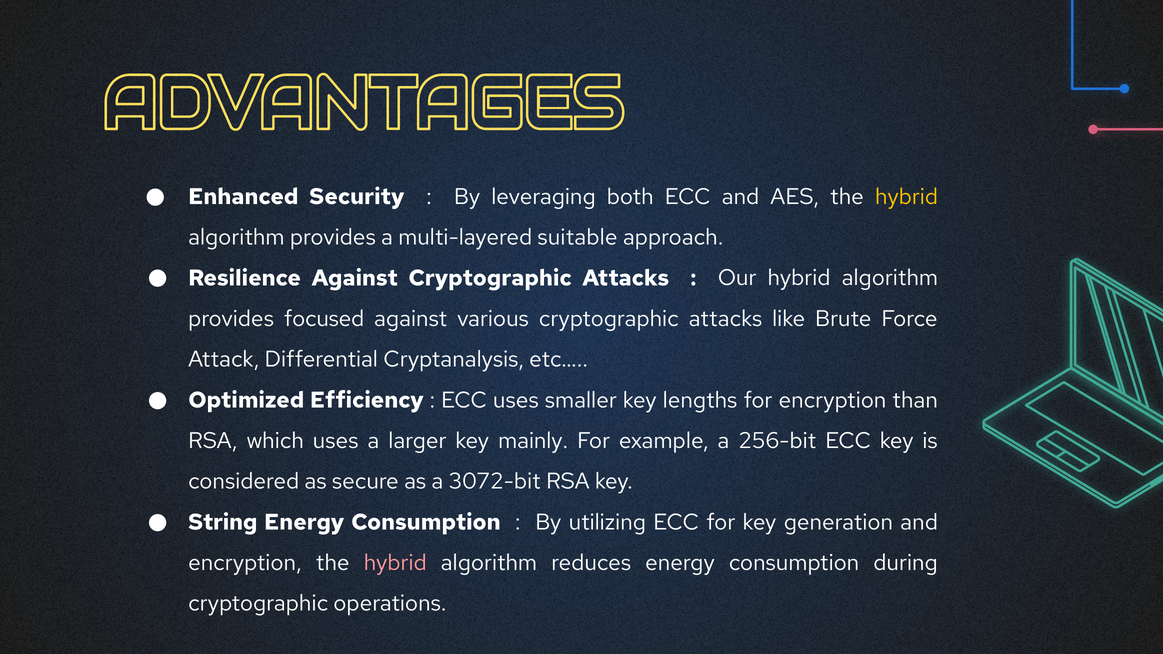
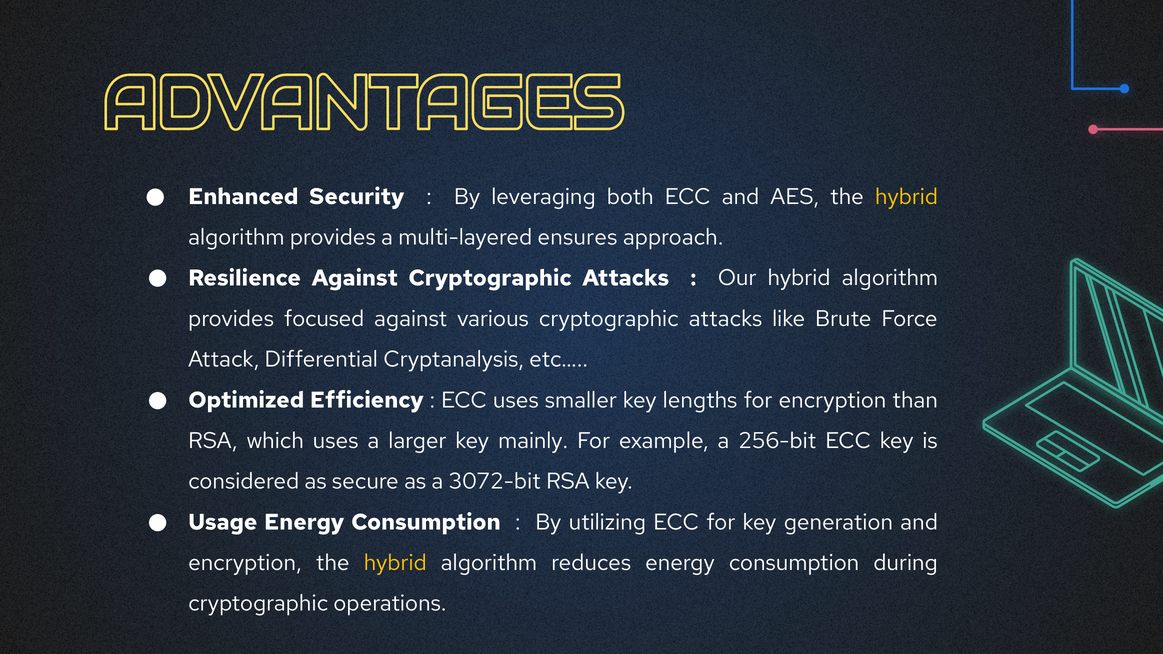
suitable: suitable -> ensures
String: String -> Usage
hybrid at (395, 563) colour: pink -> yellow
